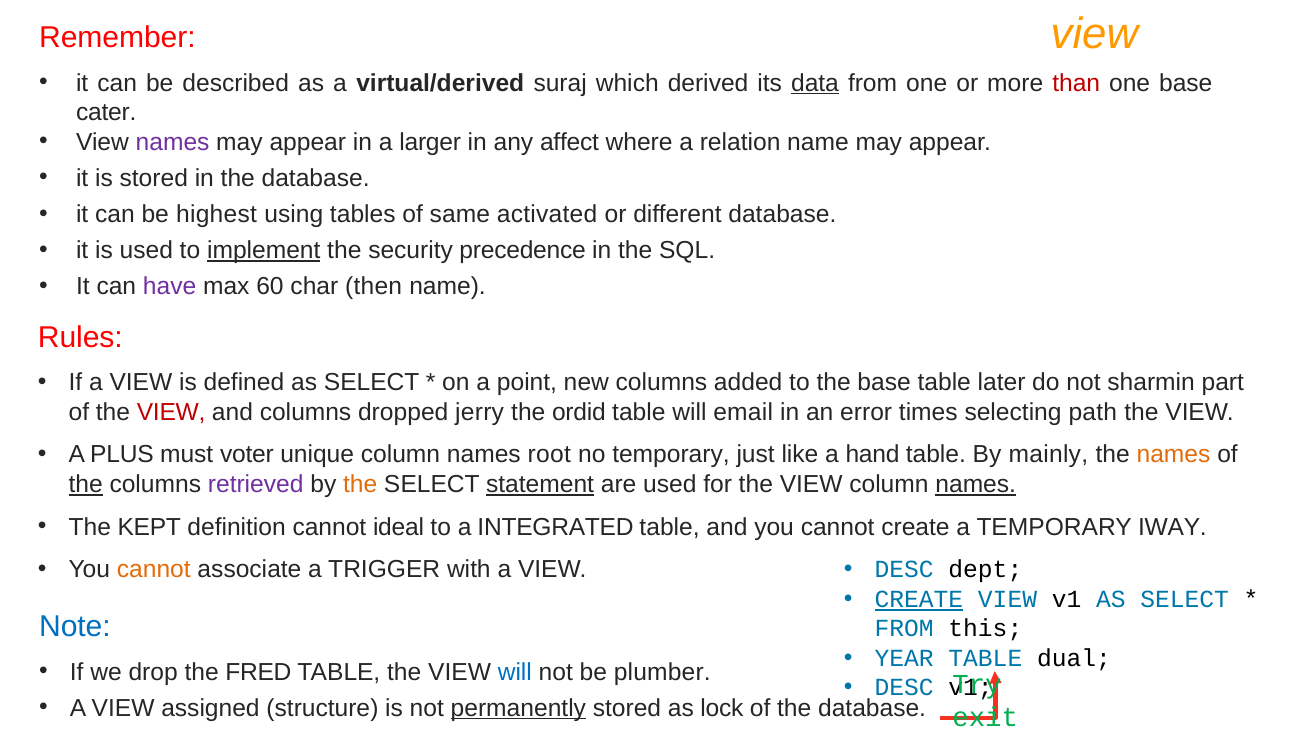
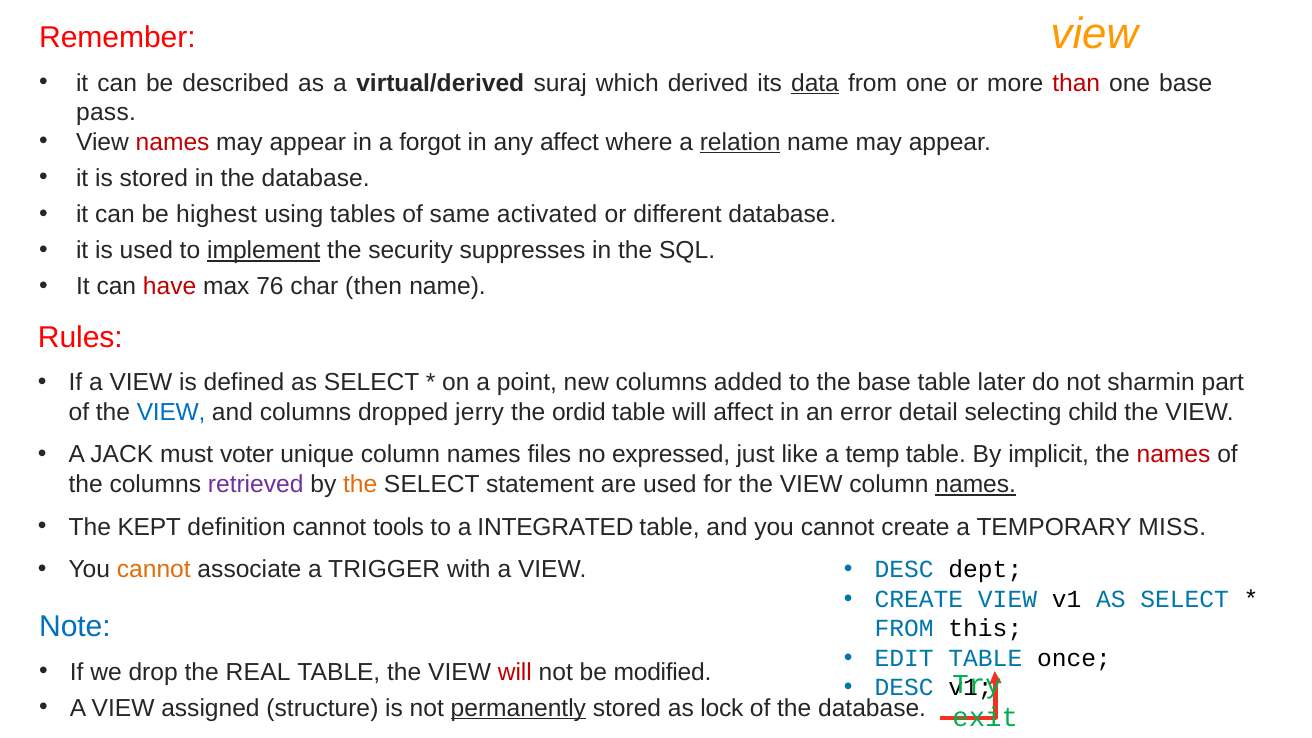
cater: cater -> pass
names at (173, 142) colour: purple -> red
larger: larger -> forgot
relation underline: none -> present
precedence: precedence -> suppresses
have colour: purple -> red
60: 60 -> 76
VIEW at (171, 412) colour: red -> blue
will email: email -> affect
times: times -> detail
path: path -> child
PLUS: PLUS -> JACK
root: root -> files
no temporary: temporary -> expressed
hand: hand -> temp
mainly: mainly -> implicit
names at (1174, 455) colour: orange -> red
the at (86, 484) underline: present -> none
statement underline: present -> none
ideal: ideal -> tools
IWAY: IWAY -> MISS
CREATE at (919, 599) underline: present -> none
YEAR: YEAR -> EDIT
dual: dual -> once
FRED: FRED -> REAL
will at (515, 672) colour: blue -> red
plumber: plumber -> modified
